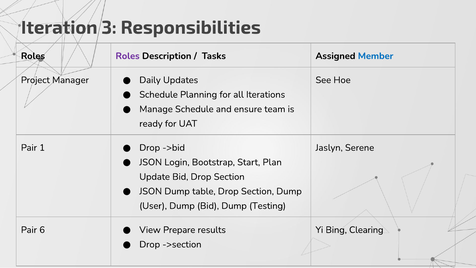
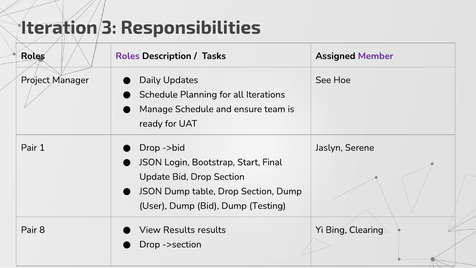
Member colour: blue -> purple
Plan: Plan -> Final
6: 6 -> 8
View Prepare: Prepare -> Results
